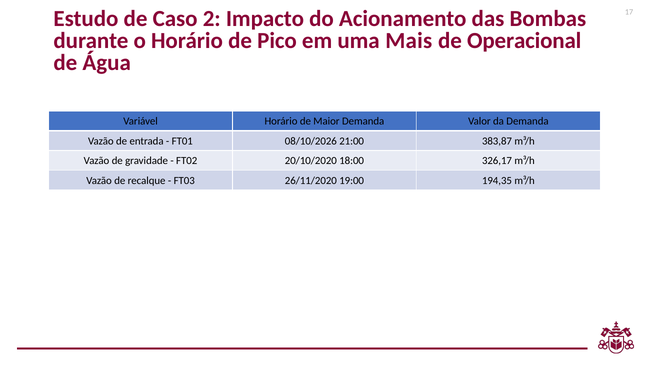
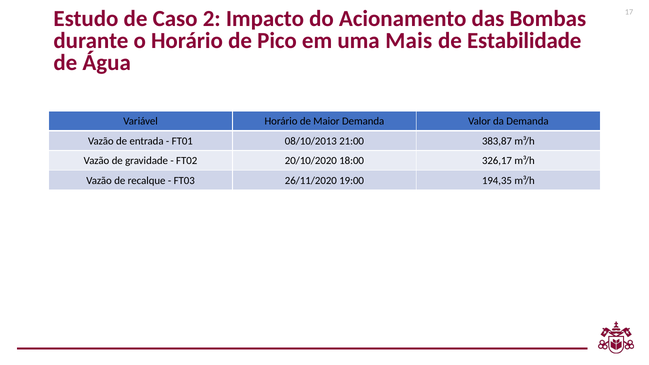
Operacional: Operacional -> Estabilidade
08/10/2026: 08/10/2026 -> 08/10/2013
